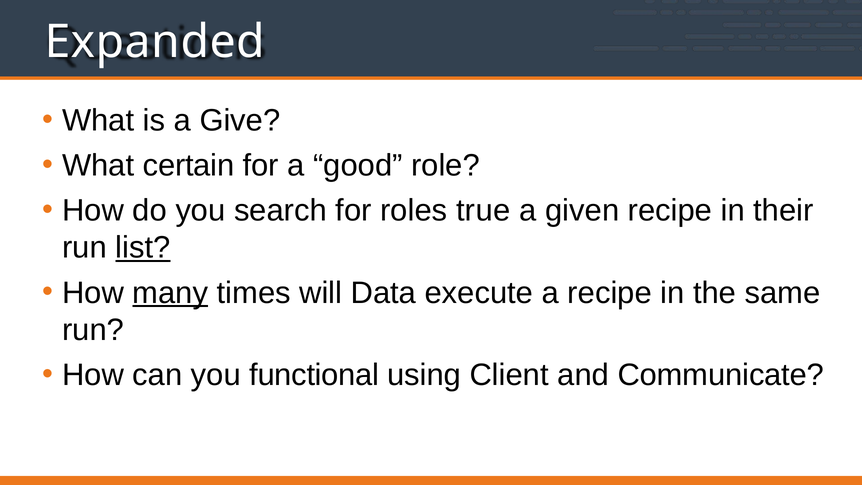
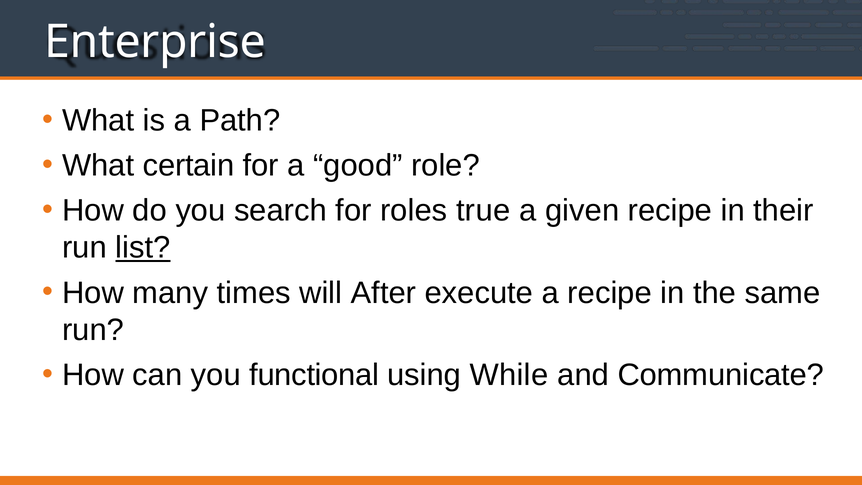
Expanded: Expanded -> Enterprise
Give: Give -> Path
many underline: present -> none
Data: Data -> After
Client: Client -> While
